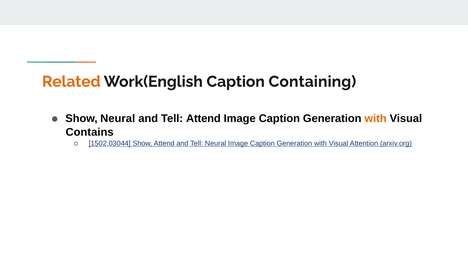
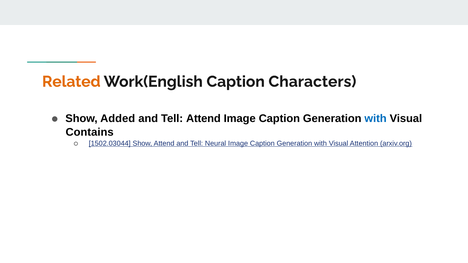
Containing: Containing -> Characters
Show Neural: Neural -> Added
with at (376, 119) colour: orange -> blue
